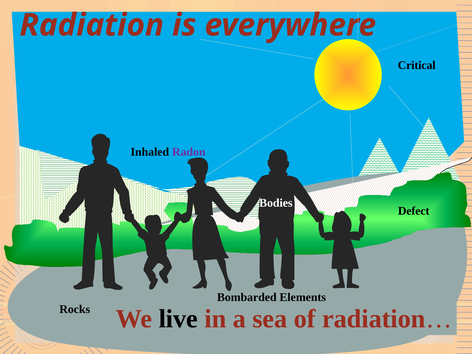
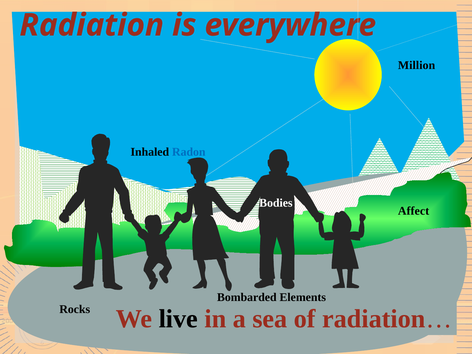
Critical: Critical -> Million
Radon colour: purple -> blue
Defect: Defect -> Affect
